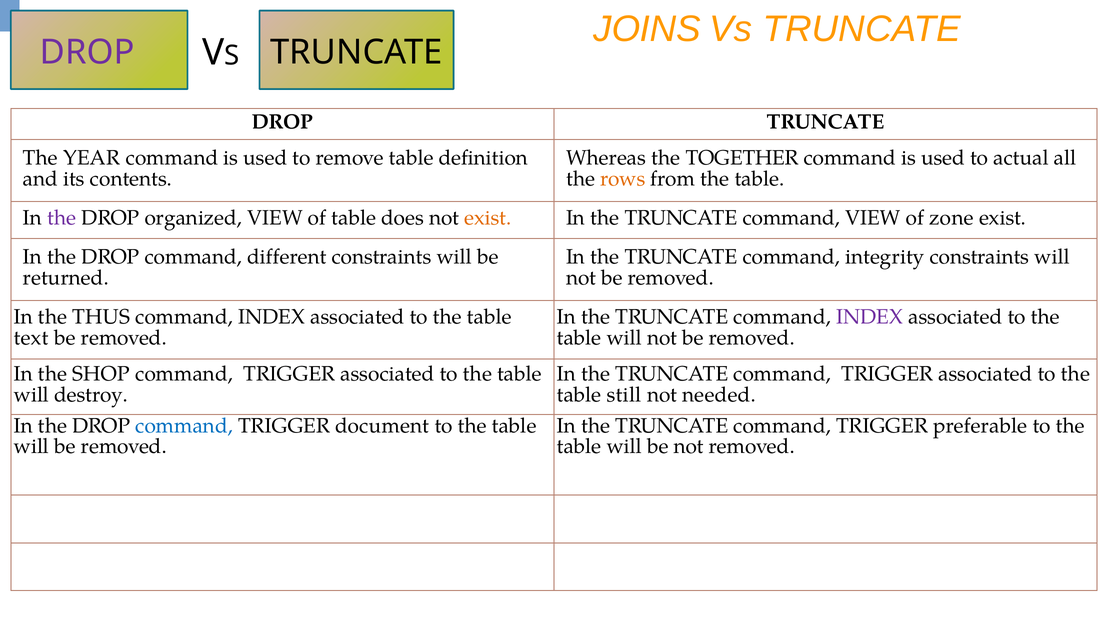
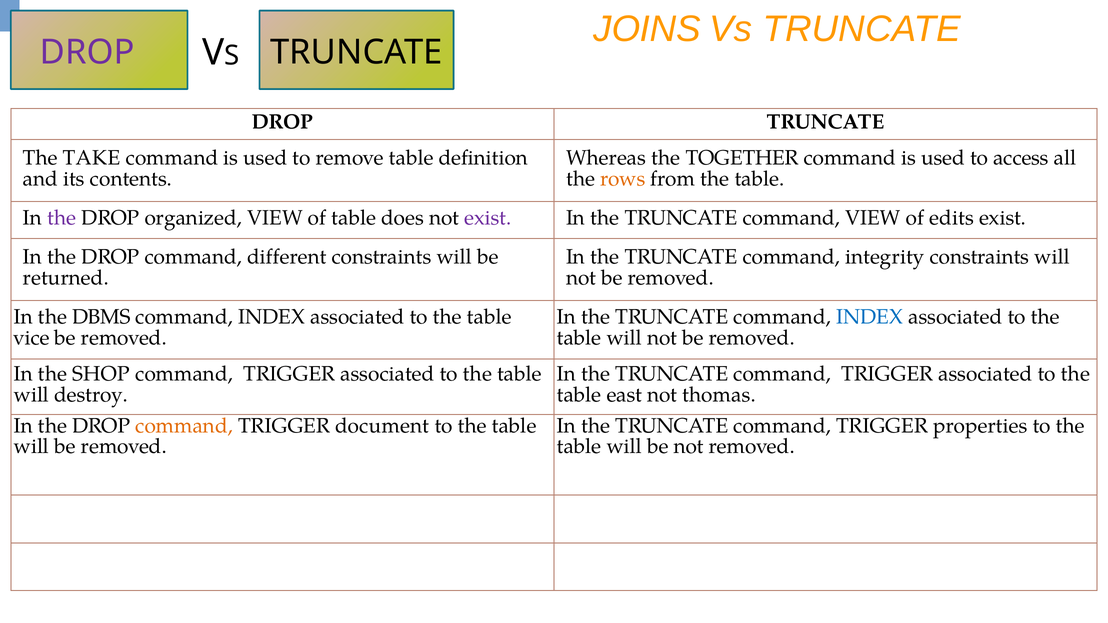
YEAR: YEAR -> TAKE
actual: actual -> access
exist at (488, 218) colour: orange -> purple
zone: zone -> edits
THUS: THUS -> DBMS
INDEX at (869, 317) colour: purple -> blue
text: text -> vice
still: still -> east
needed: needed -> thomas
command at (184, 426) colour: blue -> orange
preferable: preferable -> properties
